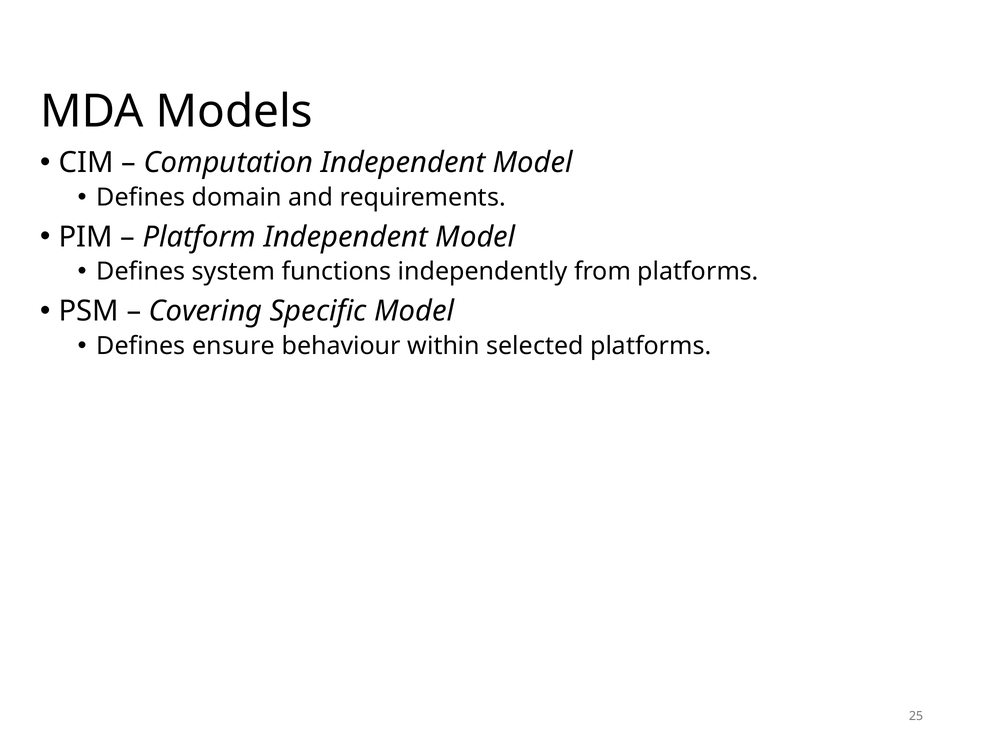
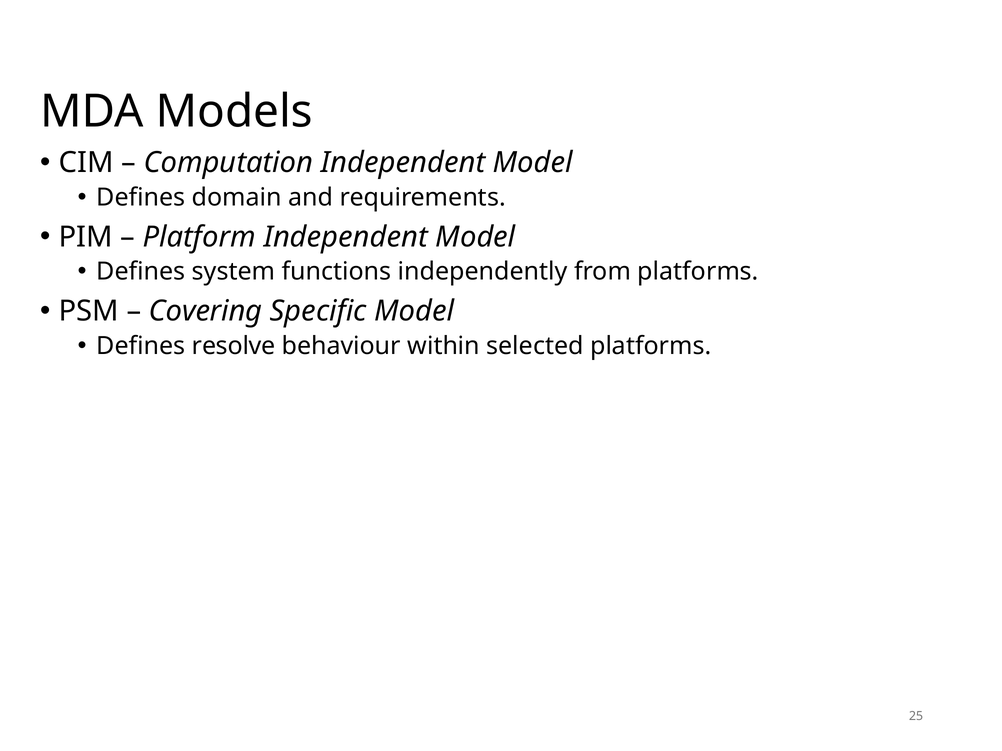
ensure: ensure -> resolve
